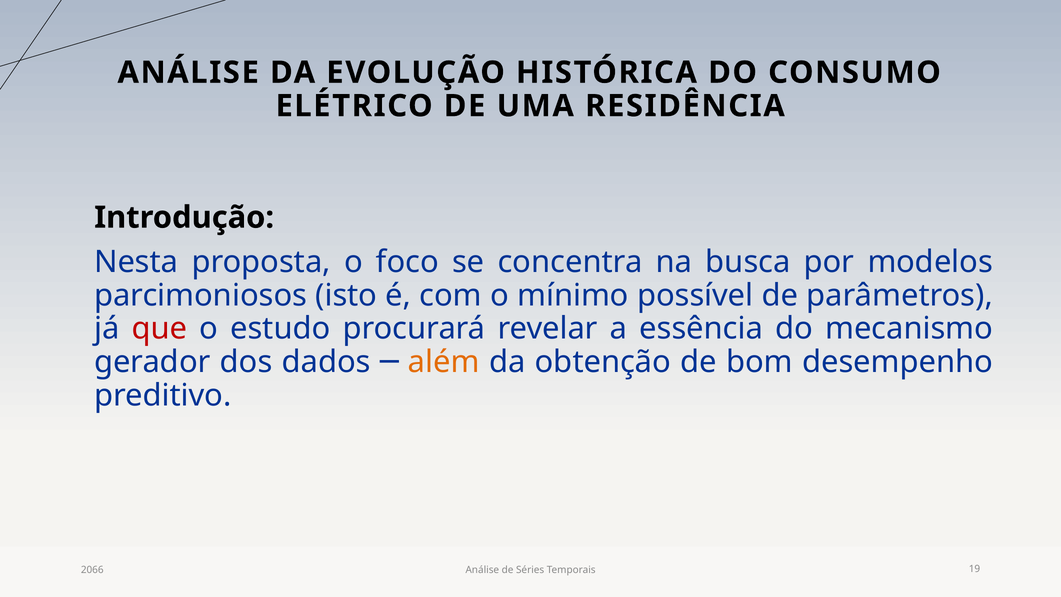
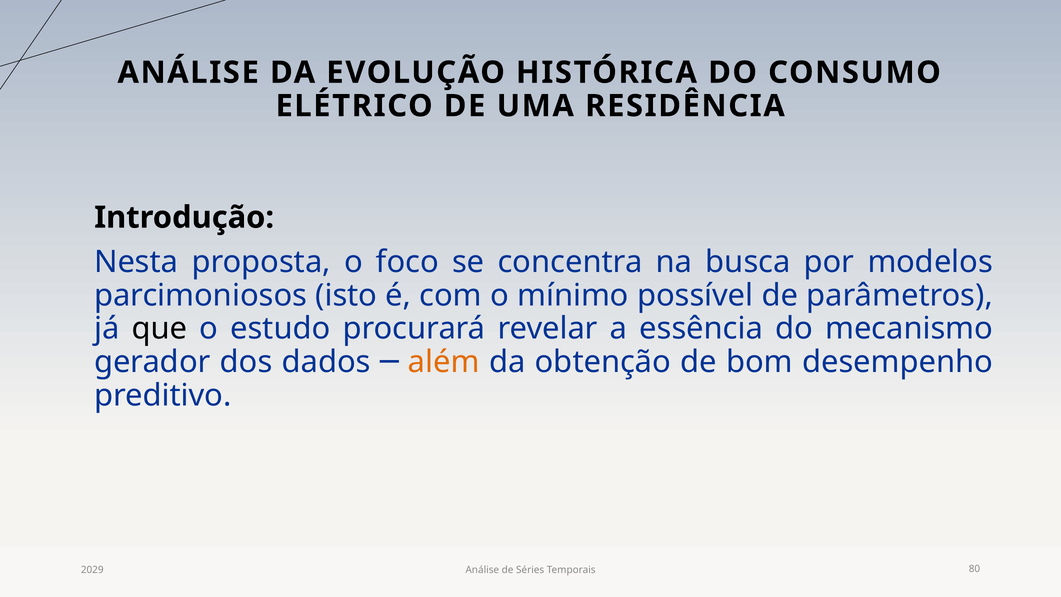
que colour: red -> black
2066: 2066 -> 2029
19: 19 -> 80
